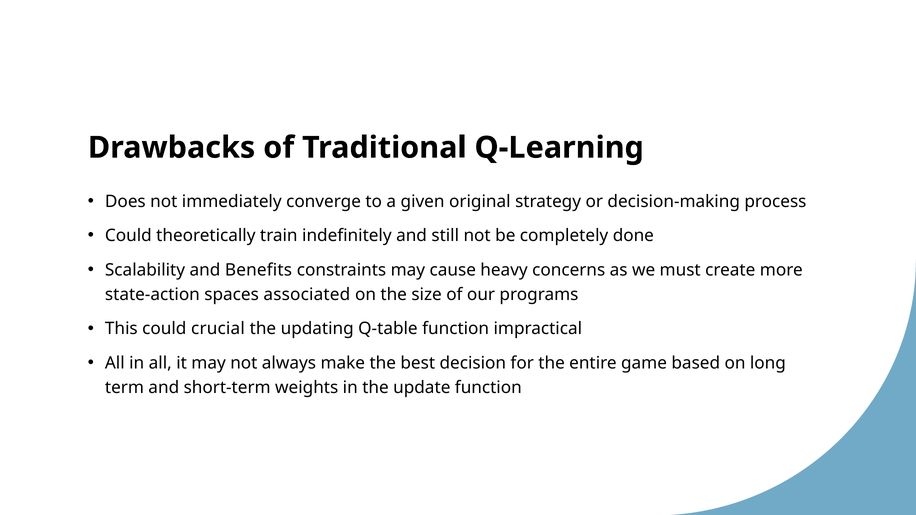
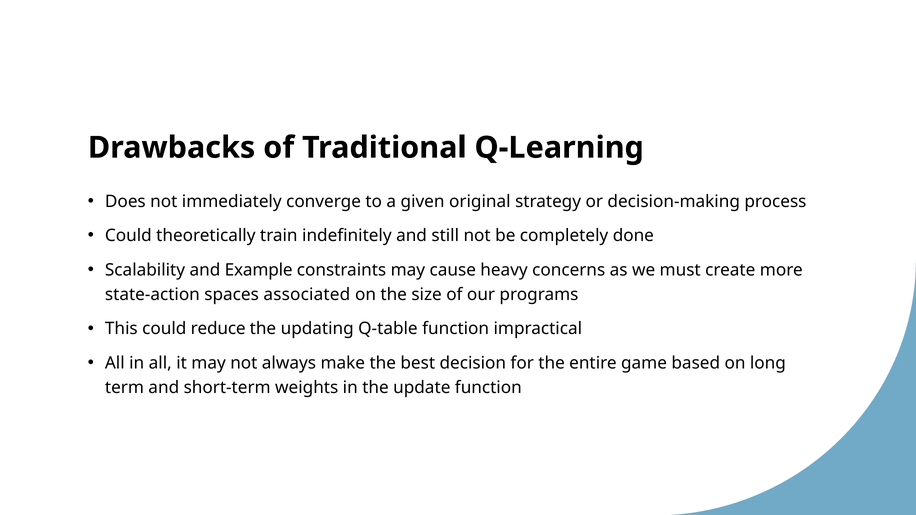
Benefits: Benefits -> Example
crucial: crucial -> reduce
